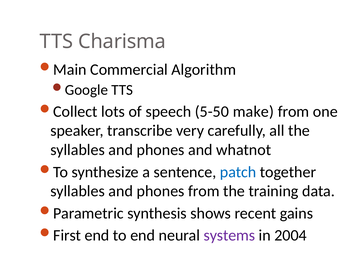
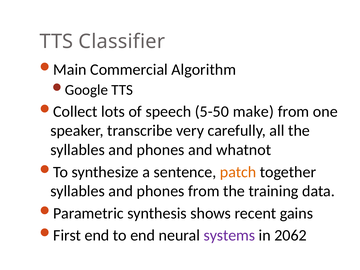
Charisma: Charisma -> Classifier
patch colour: blue -> orange
2004: 2004 -> 2062
